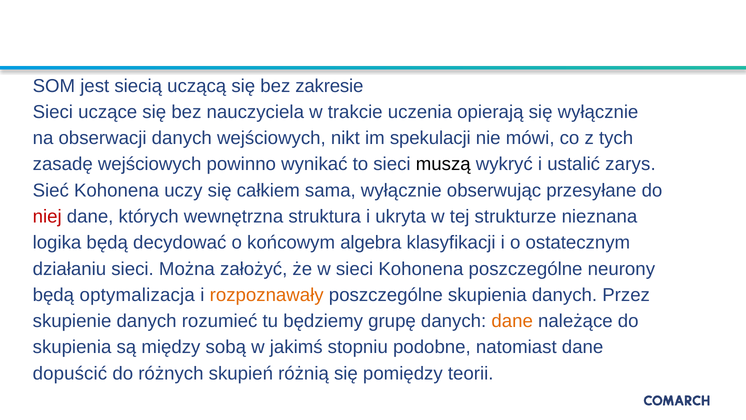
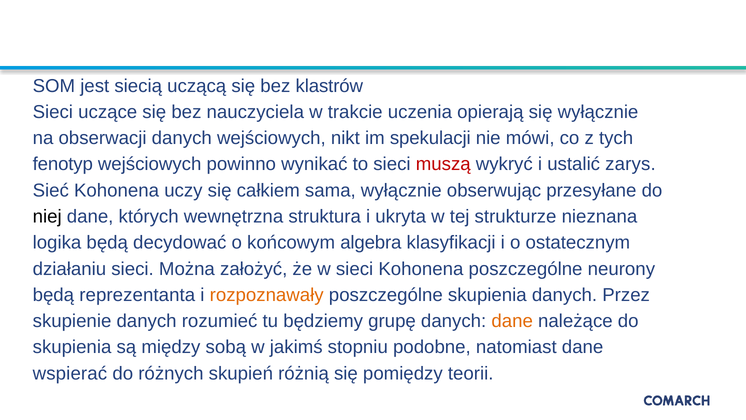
zakresie: zakresie -> klastrów
zasadę: zasadę -> fenotyp
muszą colour: black -> red
niej colour: red -> black
optymalizacja: optymalizacja -> reprezentanta
dopuścić: dopuścić -> wspierać
